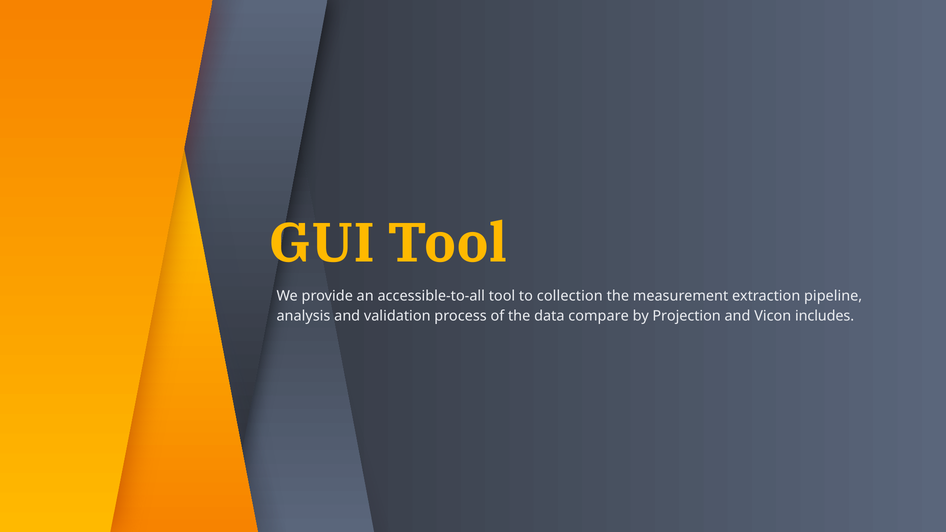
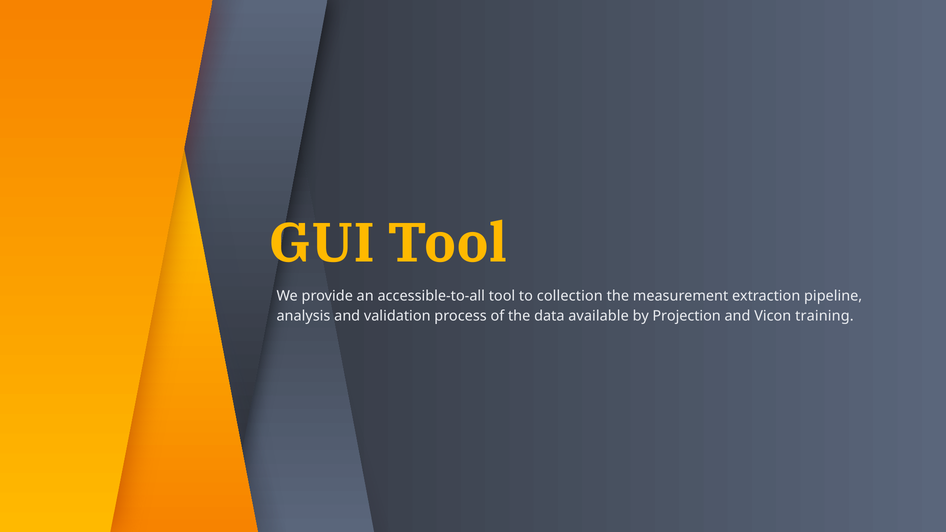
compare: compare -> available
includes: includes -> training
